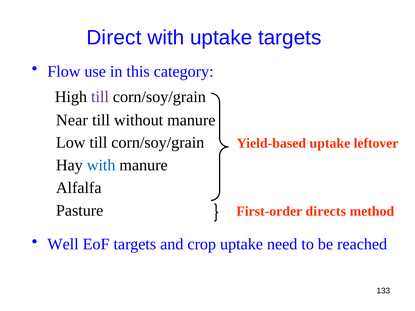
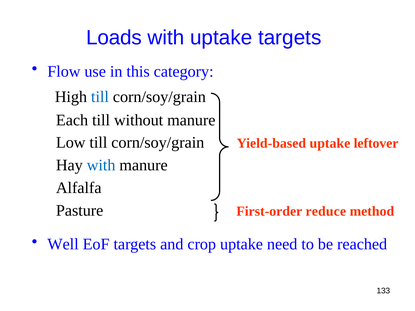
Direct: Direct -> Loads
till at (100, 97) colour: purple -> blue
Near: Near -> Each
directs: directs -> reduce
